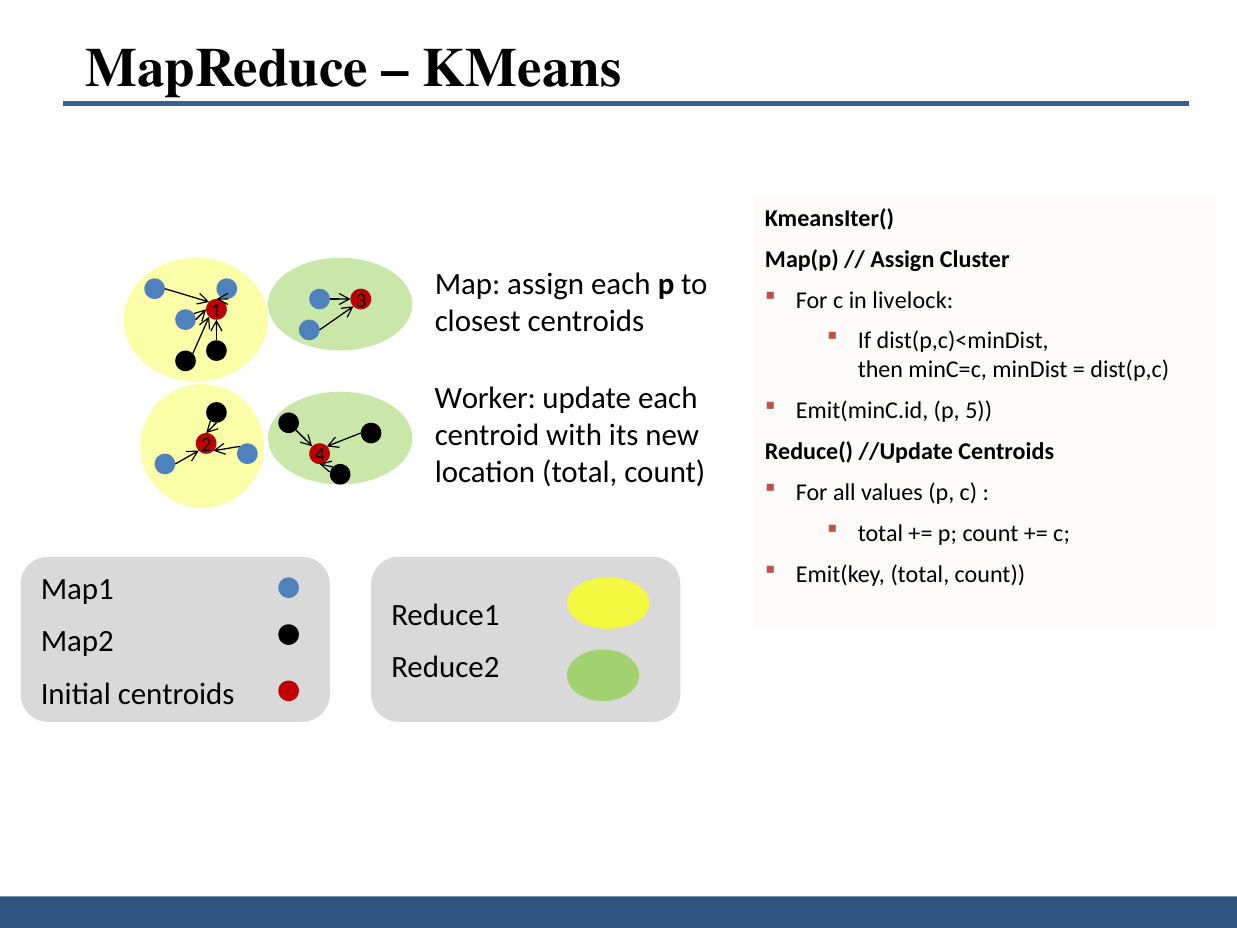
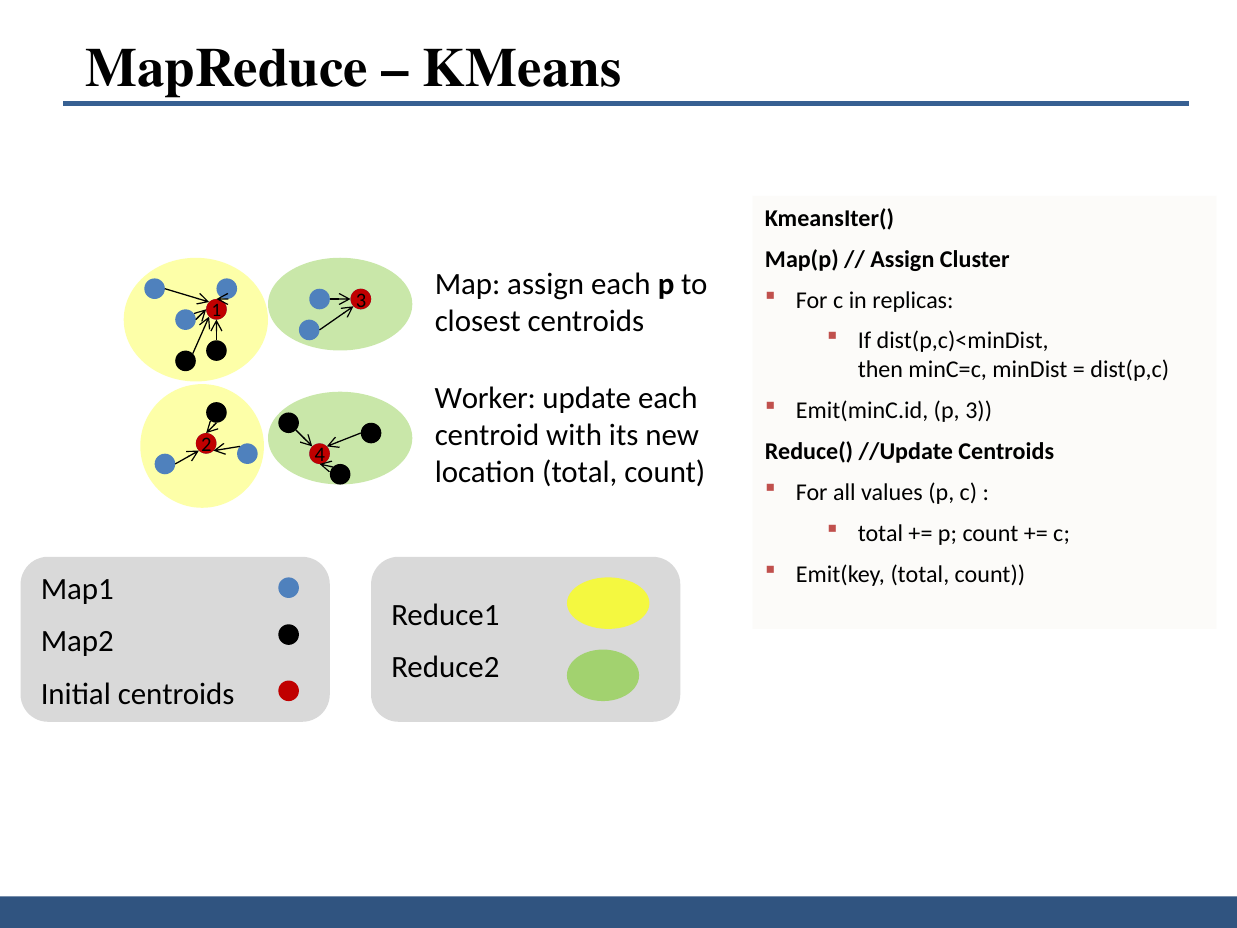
livelock: livelock -> replicas
p 5: 5 -> 3
